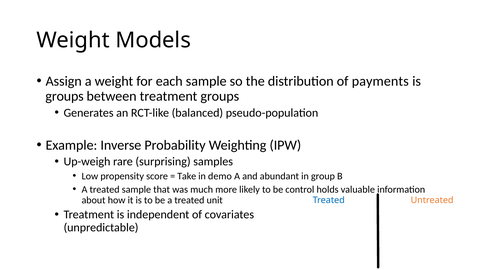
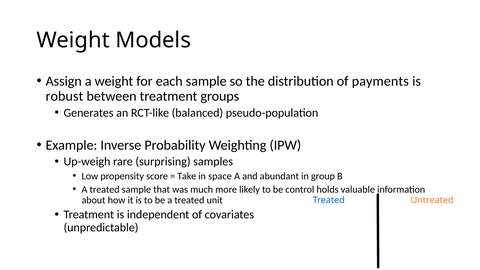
groups at (65, 96): groups -> robust
demo: demo -> space
